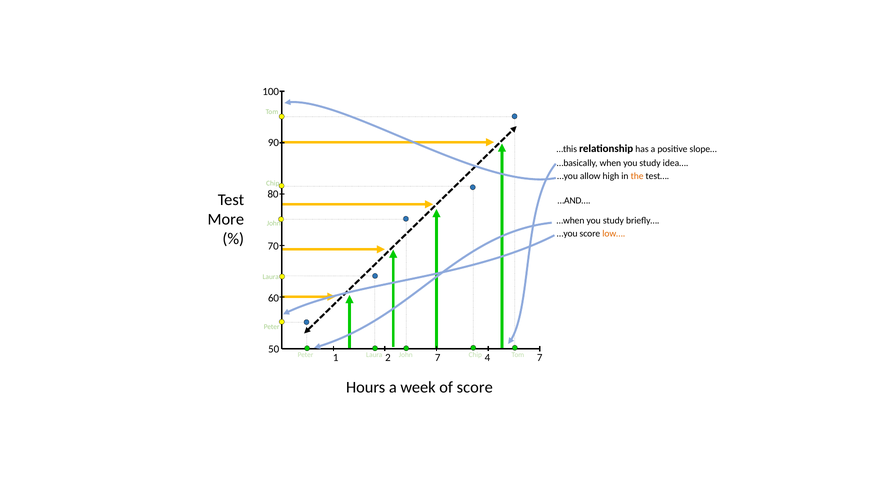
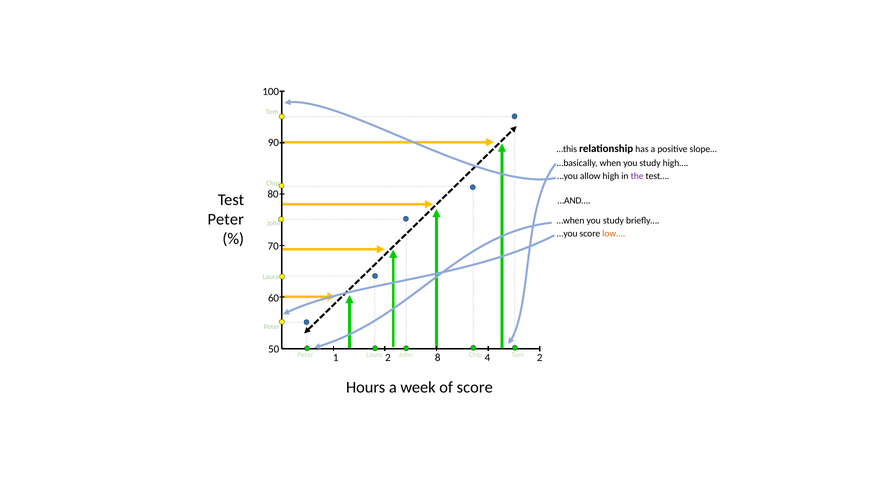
idea…: idea… -> high…
the colour: orange -> purple
More at (226, 219): More -> Peter
2 7: 7 -> 8
4 7: 7 -> 2
